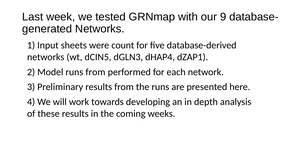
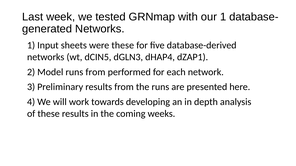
our 9: 9 -> 1
were count: count -> these
